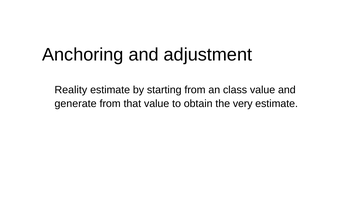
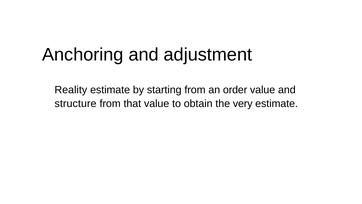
class: class -> order
generate: generate -> structure
